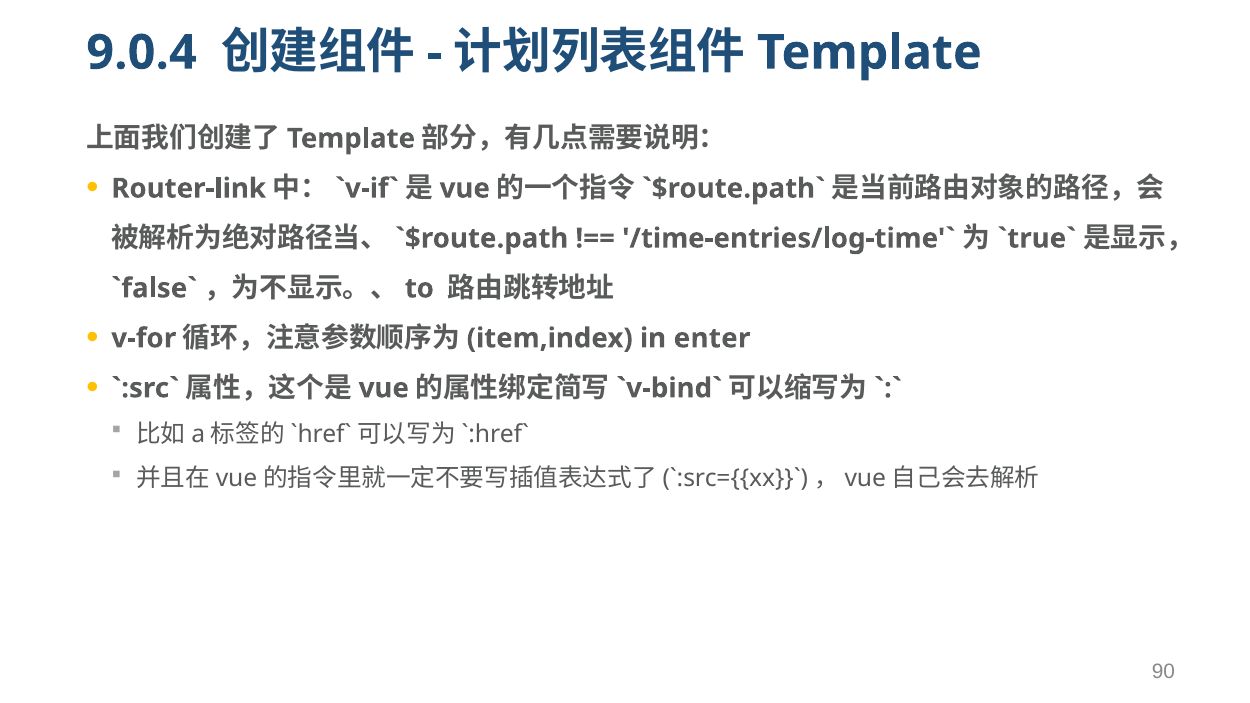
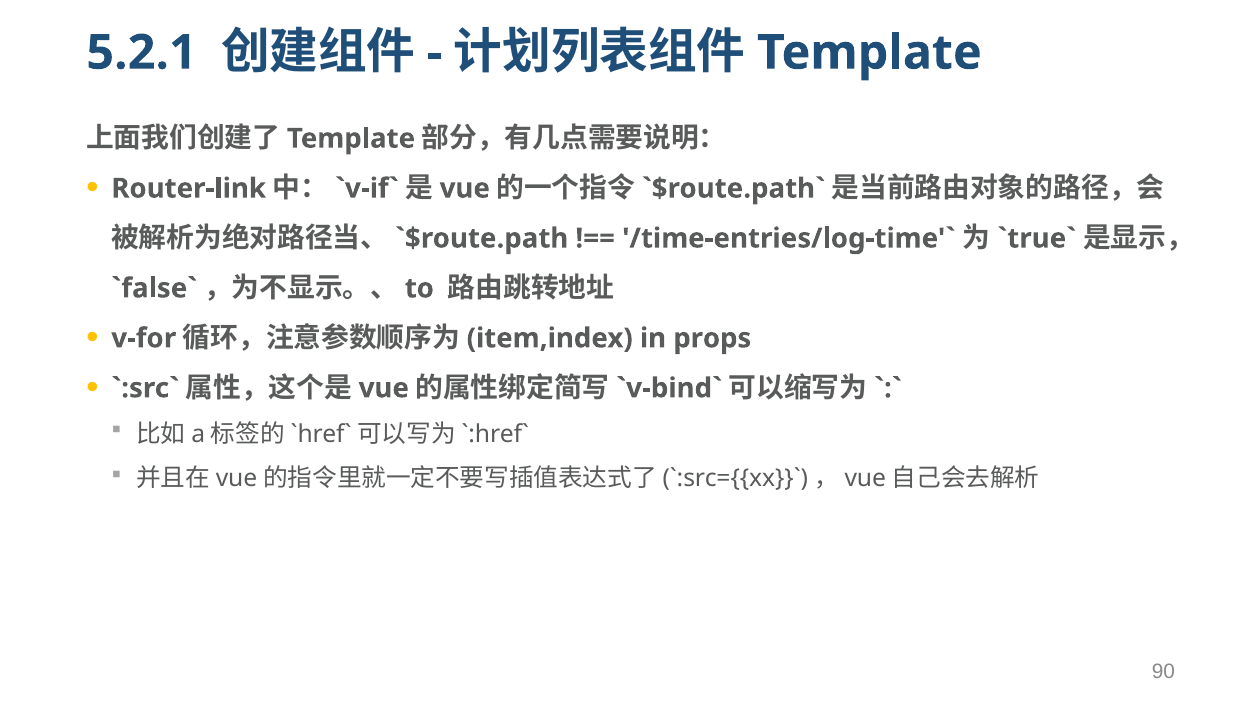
9.0.4: 9.0.4 -> 5.2.1
enter: enter -> props
